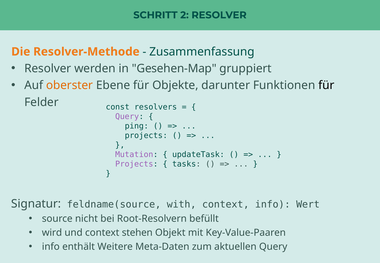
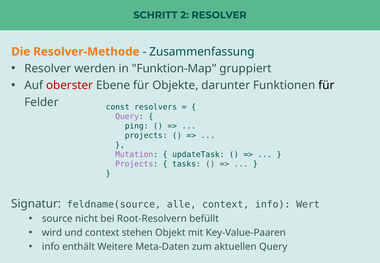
Gesehen-Map: Gesehen-Map -> Funktion-Map
oberster colour: orange -> red
with: with -> alle
